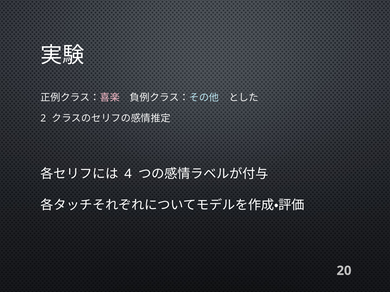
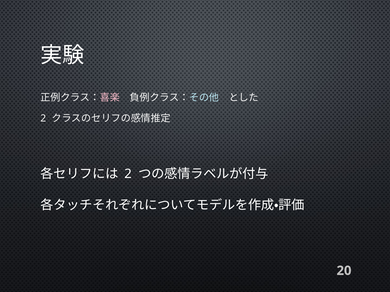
4 at (128, 174): 4 -> 2
